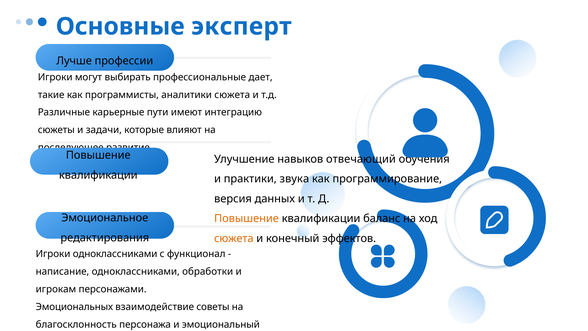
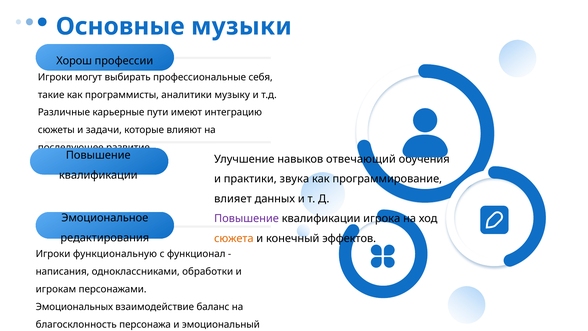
эксперт: эксперт -> музыки
Лучше: Лучше -> Хорош
дает: дает -> себя
сюжета at (232, 95): сюжета -> музыку
версия: версия -> влияет
Повышение at (246, 219) colour: orange -> purple
баланс: баланс -> игрока
Игроки одноклассниками: одноклассниками -> функциональную
написание: написание -> написания
советы: советы -> баланс
